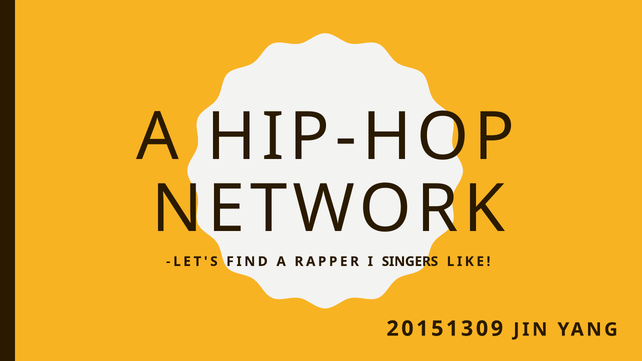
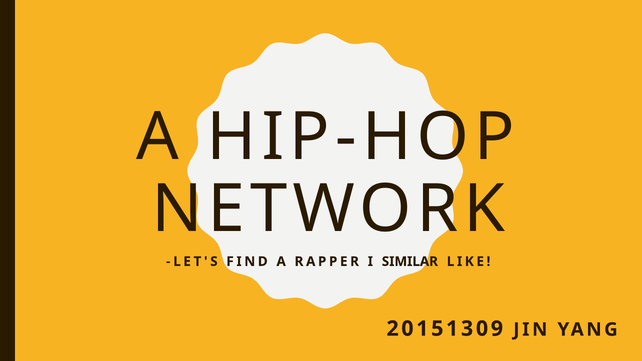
SINGERS: SINGERS -> SIMILAR
